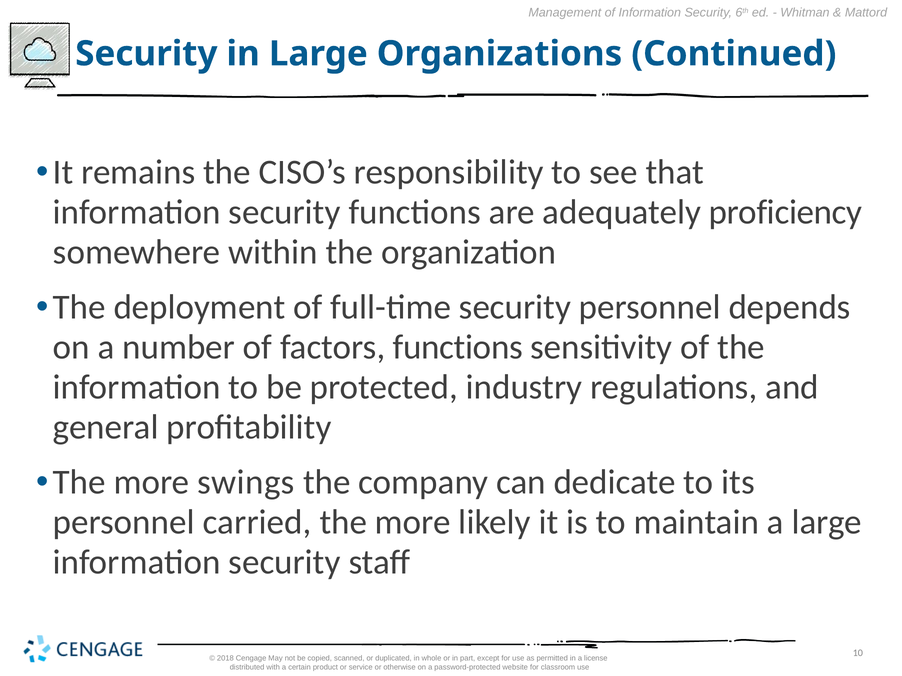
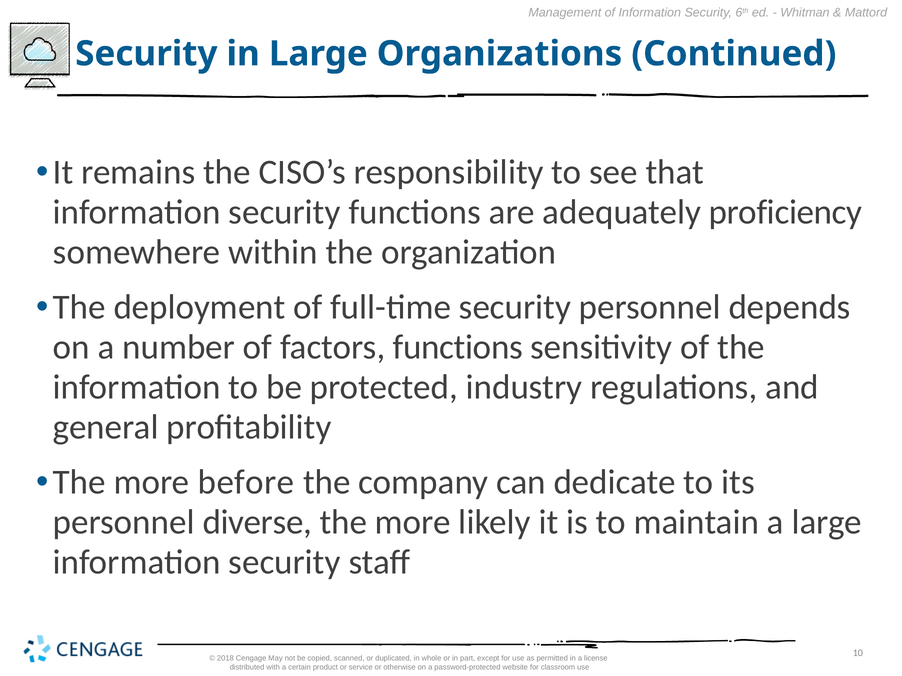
swings: swings -> before
carried: carried -> diverse
